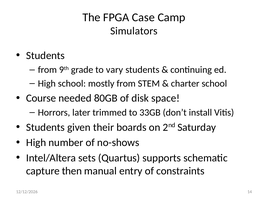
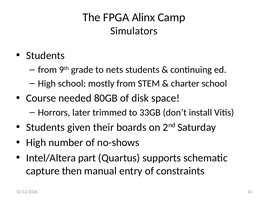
Case: Case -> Alinx
vary: vary -> nets
sets: sets -> part
